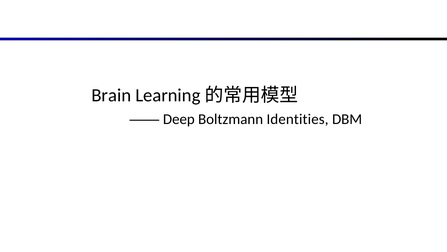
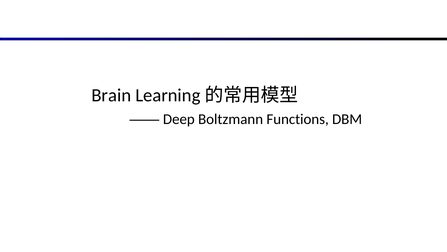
Identities: Identities -> Functions
